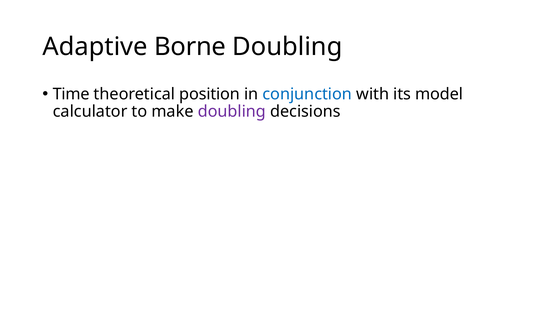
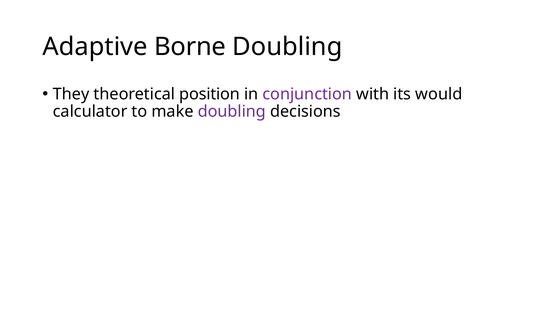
Time: Time -> They
conjunction colour: blue -> purple
model: model -> would
